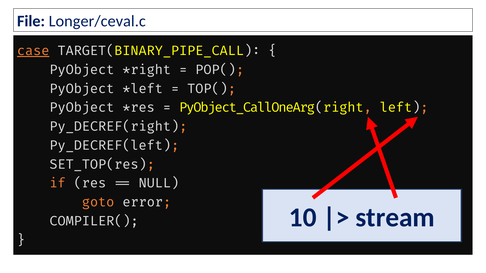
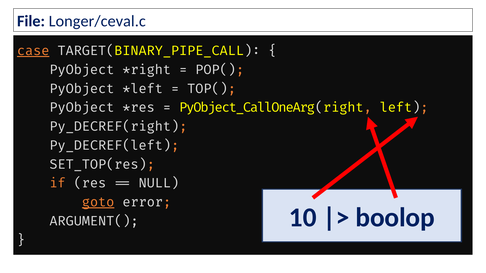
goto underline: none -> present
stream: stream -> boolop
COMPILER(: COMPILER( -> ARGUMENT(
